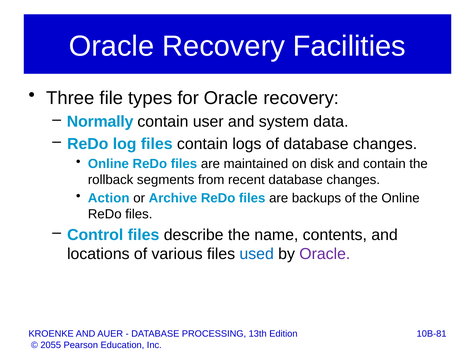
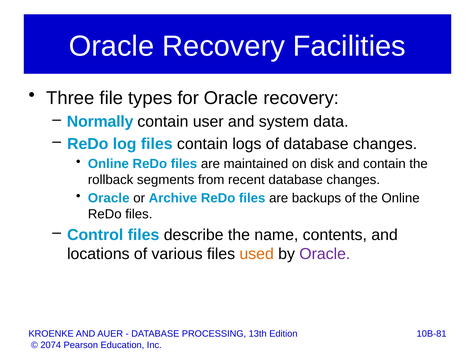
Action at (109, 198): Action -> Oracle
used colour: blue -> orange
2055: 2055 -> 2074
